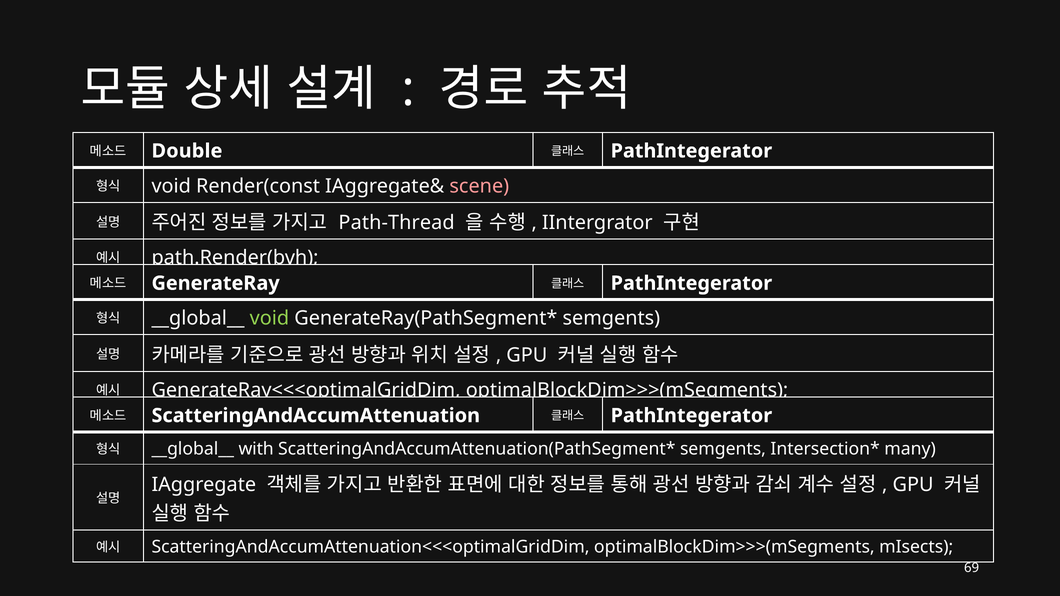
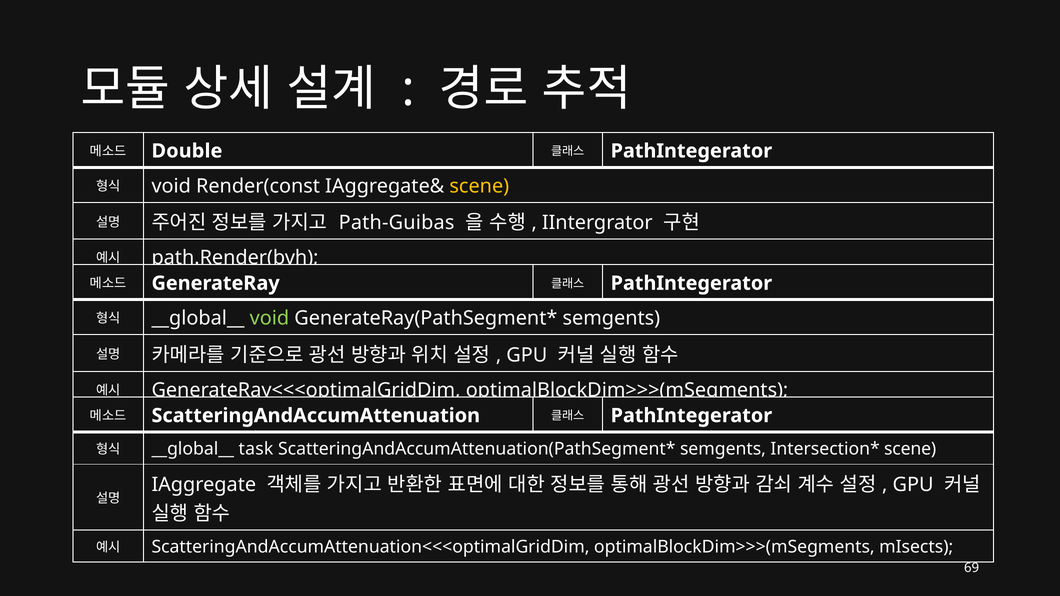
scene at (479, 186) colour: pink -> yellow
Path-Thread: Path-Thread -> Path-Guibas
with: with -> task
many at (910, 449): many -> scene
